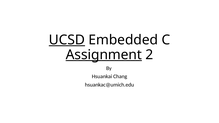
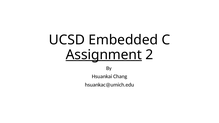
UCSD underline: present -> none
